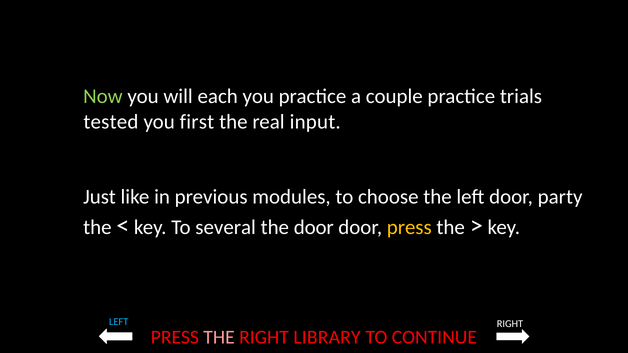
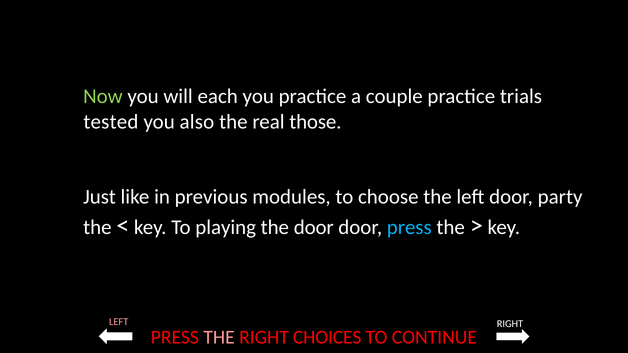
first: first -> also
input: input -> those
several: several -> playing
press at (409, 227) colour: yellow -> light blue
LEFT at (119, 322) colour: light blue -> pink
LIBRARY: LIBRARY -> CHOICES
